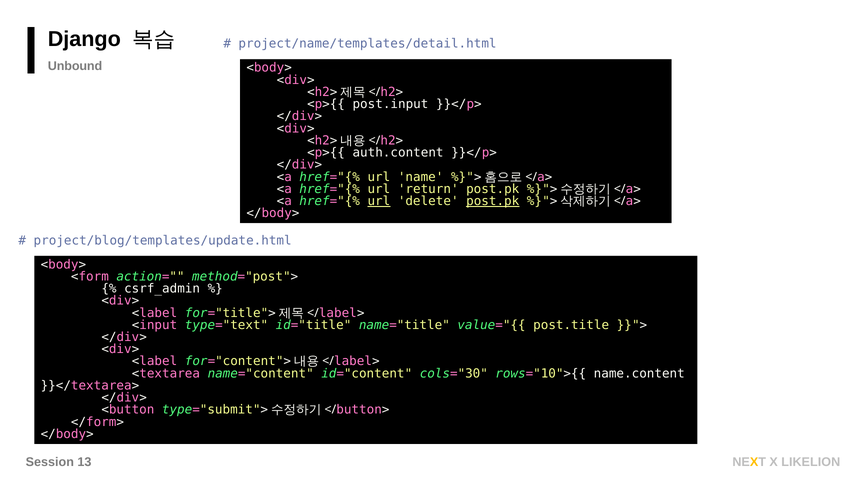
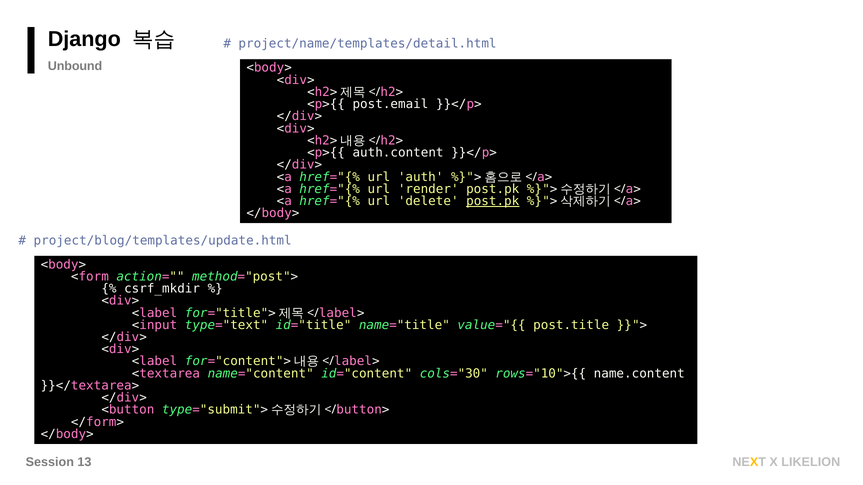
post.input: post.input -> post.email
name: name -> auth
return: return -> render
url at (379, 201) underline: present -> none
csrf_admin: csrf_admin -> csrf_mkdir
